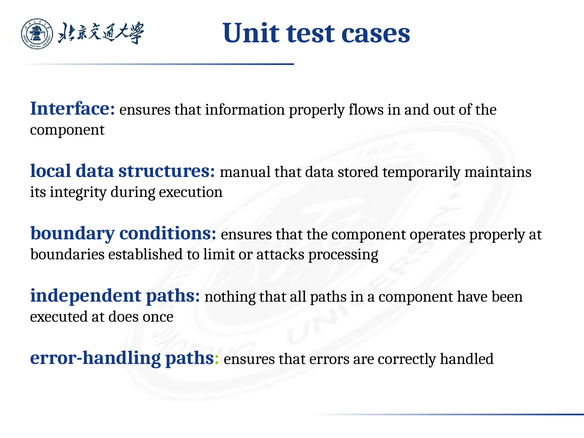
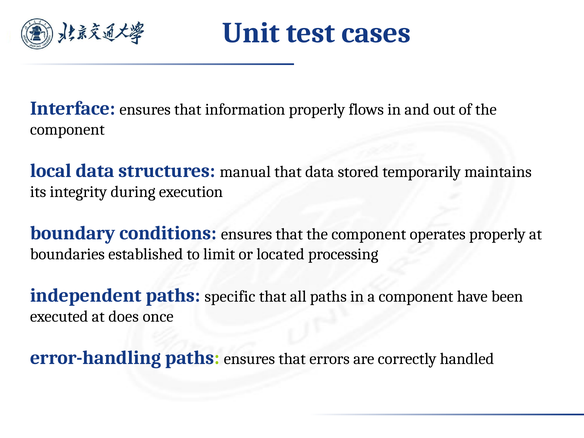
attacks: attacks -> located
nothing: nothing -> specific
